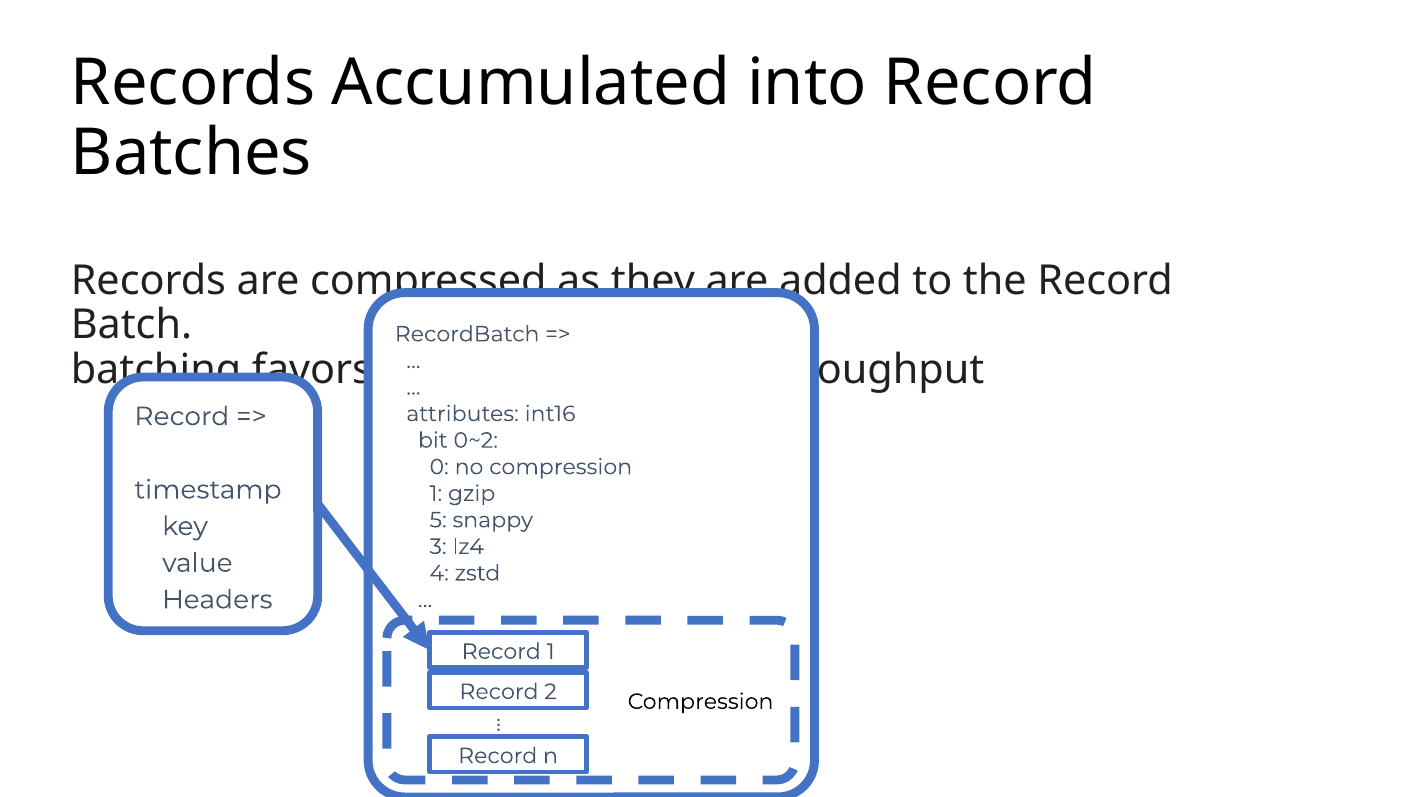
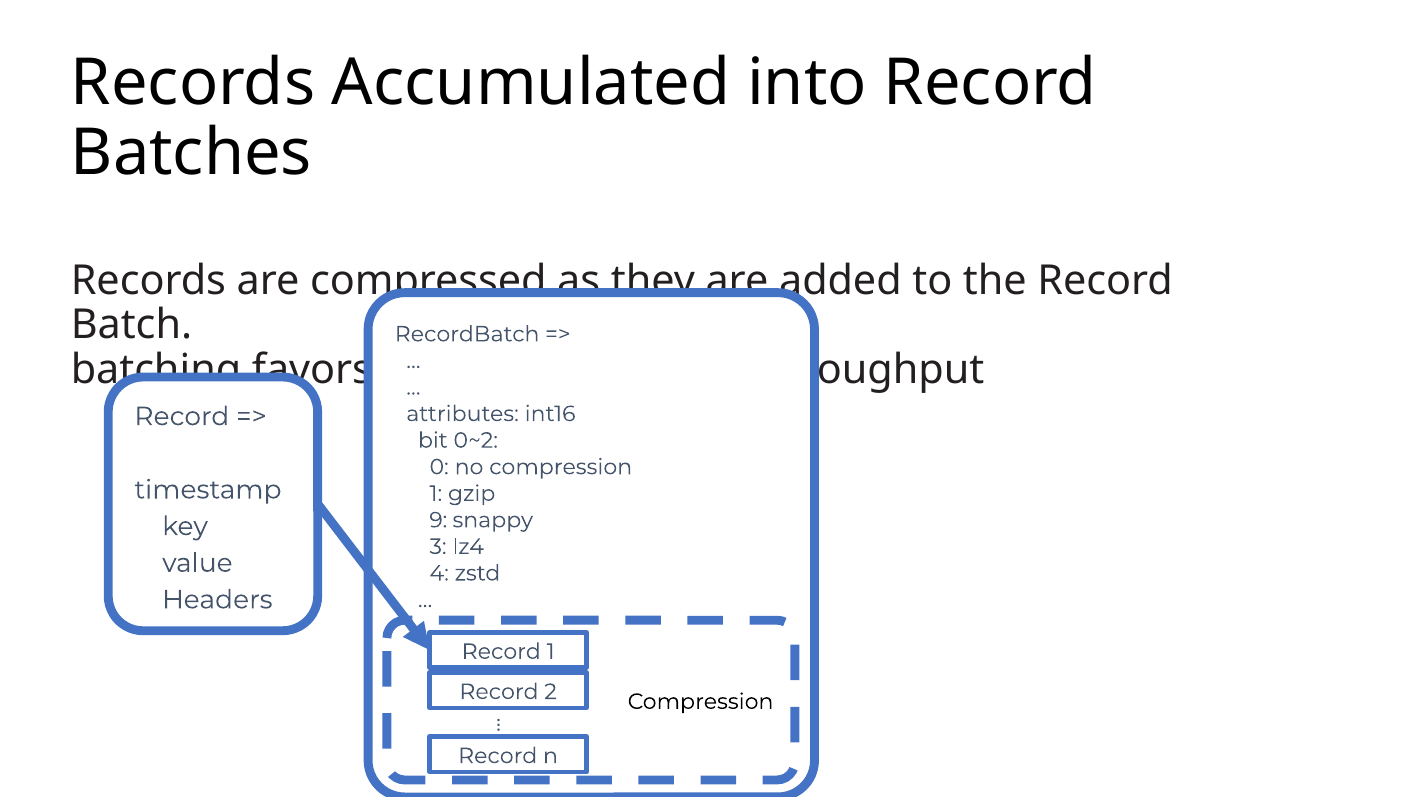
5: 5 -> 9
